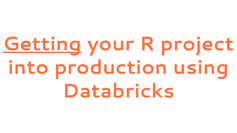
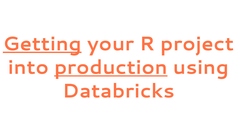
production underline: none -> present
